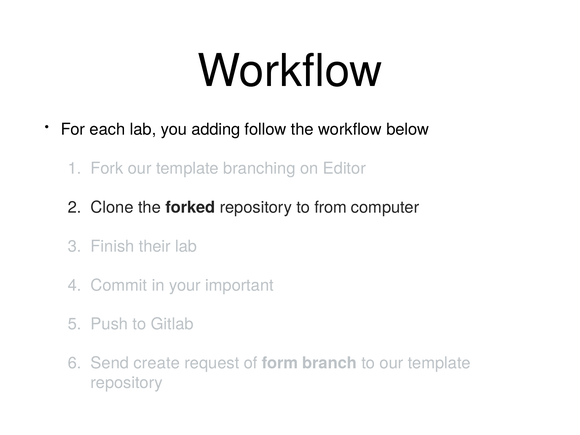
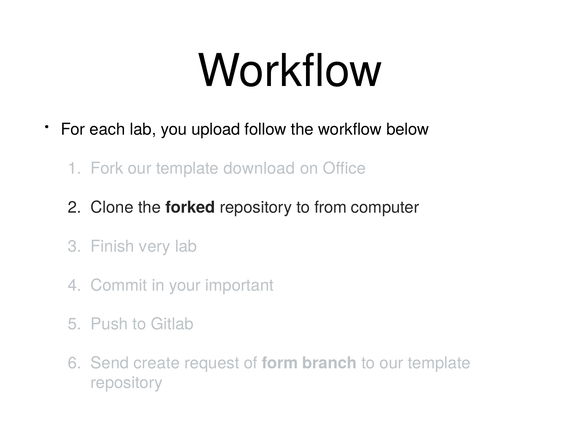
adding: adding -> upload
branching: branching -> download
Editor: Editor -> Office
their: their -> very
